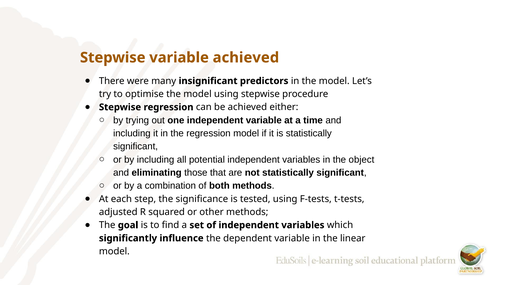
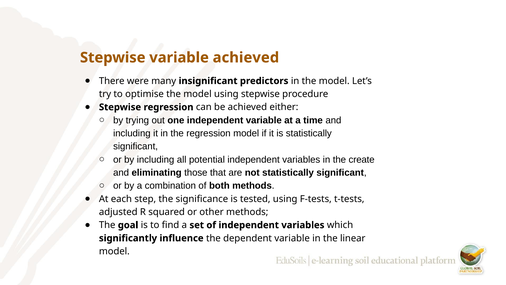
object: object -> create
